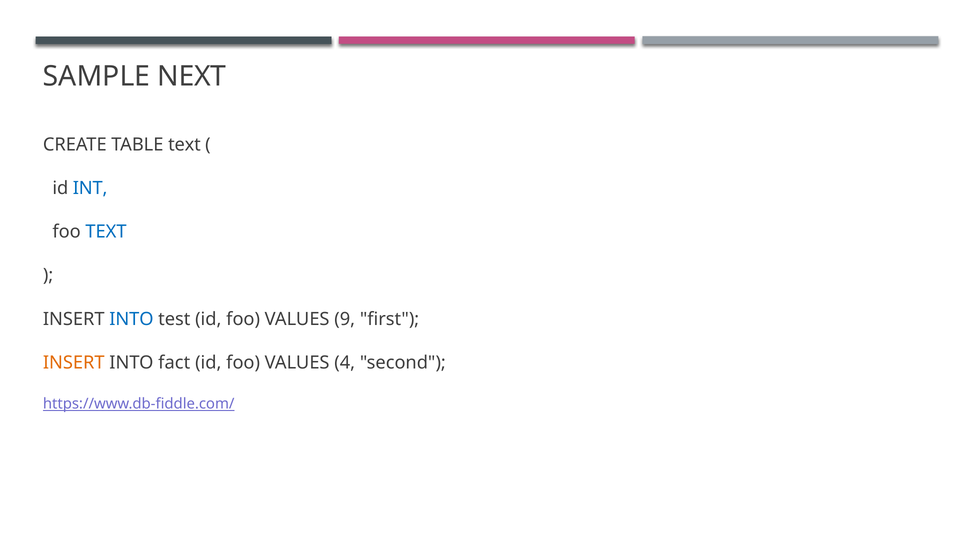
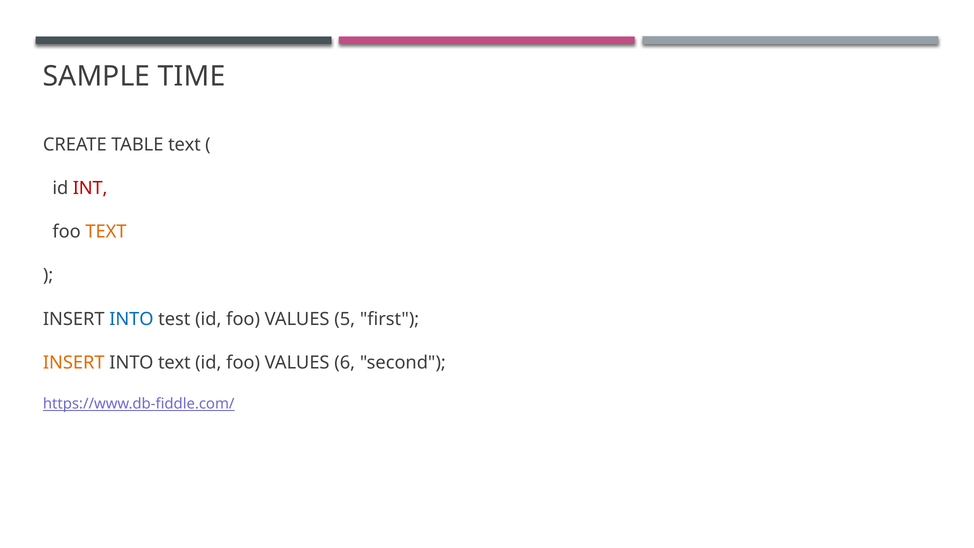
NEXT: NEXT -> TIME
INT colour: blue -> red
TEXT at (106, 232) colour: blue -> orange
9: 9 -> 5
INTO fact: fact -> text
4: 4 -> 6
